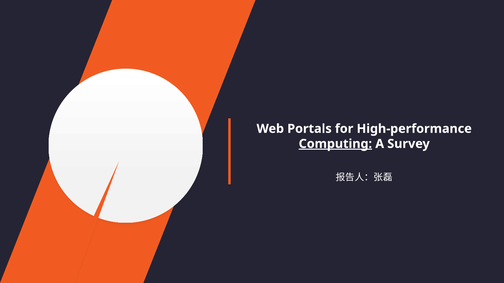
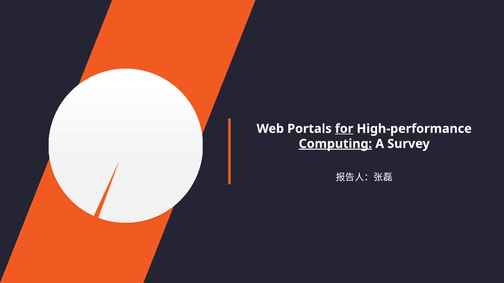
for underline: none -> present
